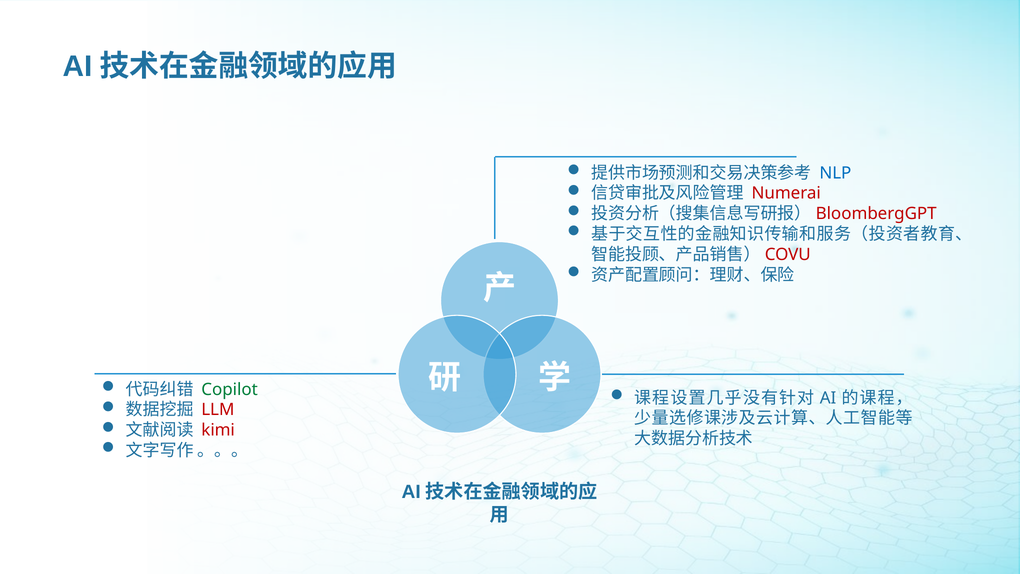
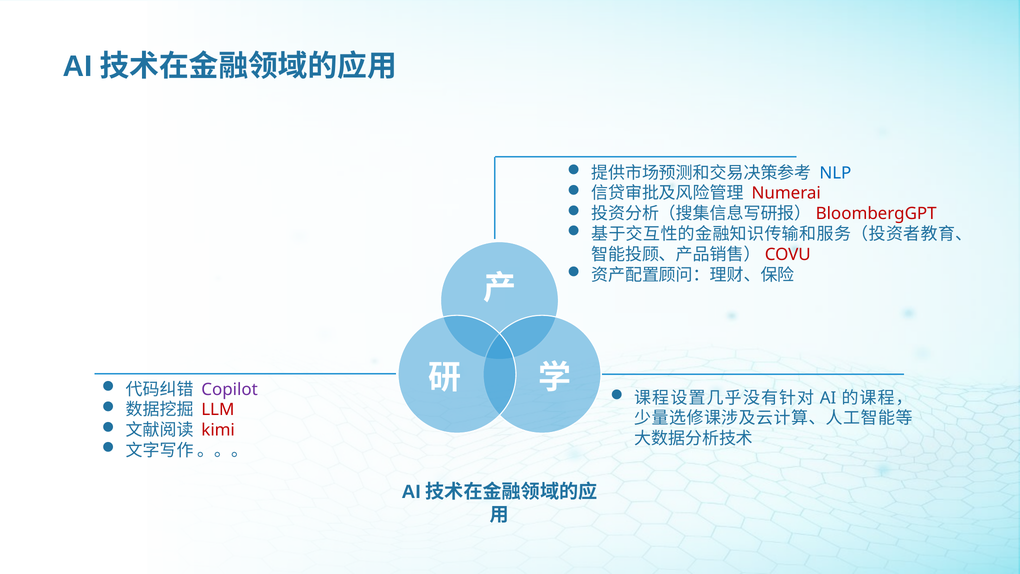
Copilot colour: green -> purple
